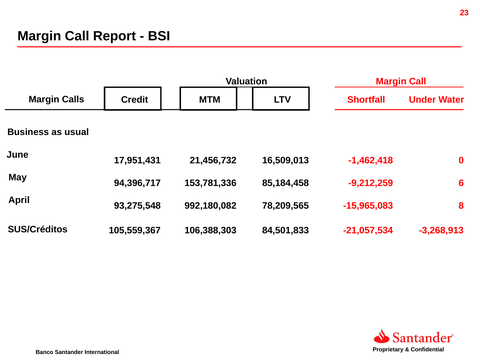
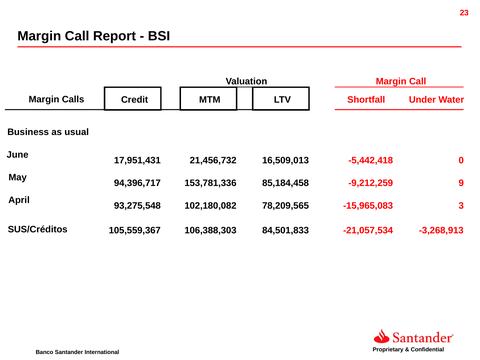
-1,462,418: -1,462,418 -> -5,442,418
6: 6 -> 9
992,180,082: 992,180,082 -> 102,180,082
8: 8 -> 3
